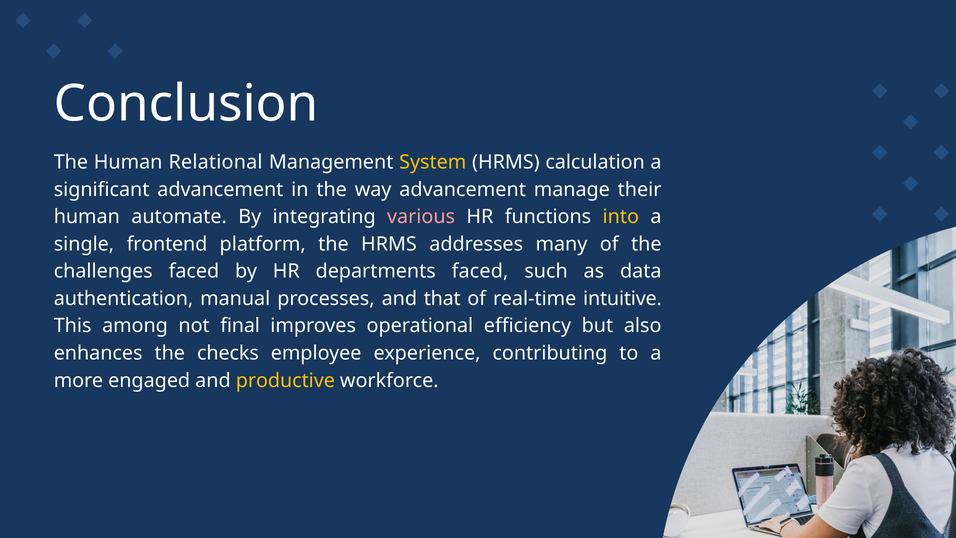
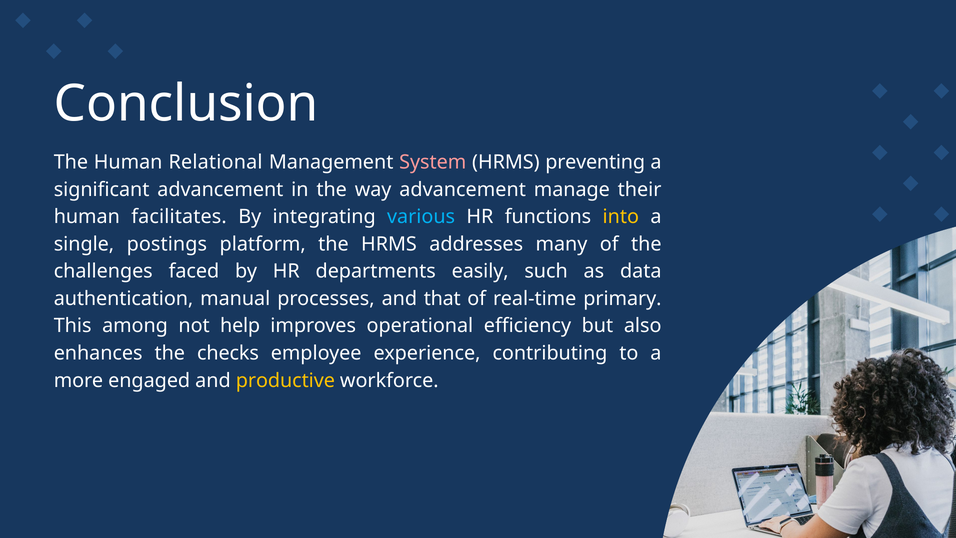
System colour: yellow -> pink
calculation: calculation -> preventing
automate: automate -> facilitates
various colour: pink -> light blue
frontend: frontend -> postings
departments faced: faced -> easily
intuitive: intuitive -> primary
final: final -> help
